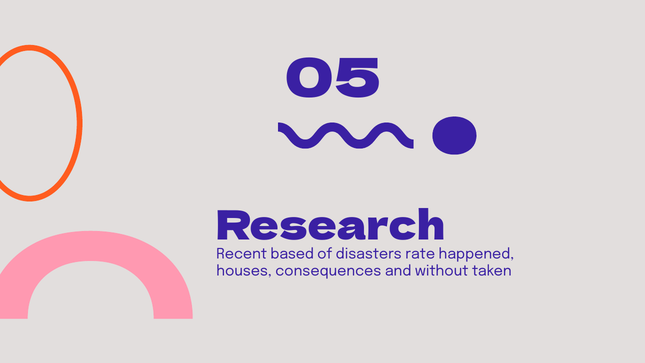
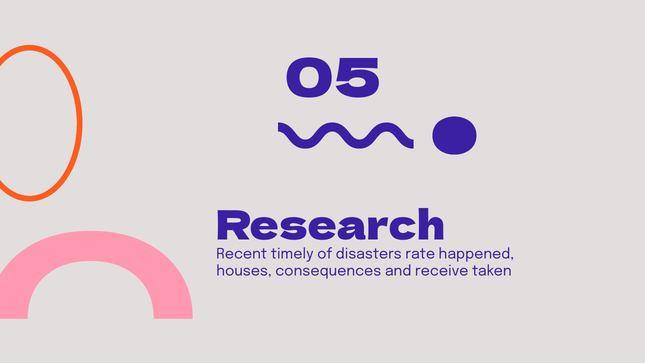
based: based -> timely
without: without -> receive
